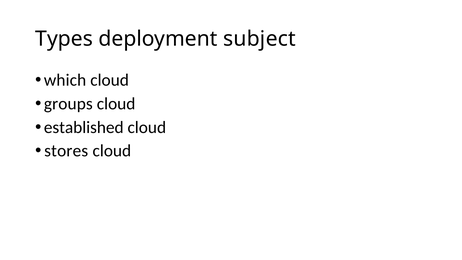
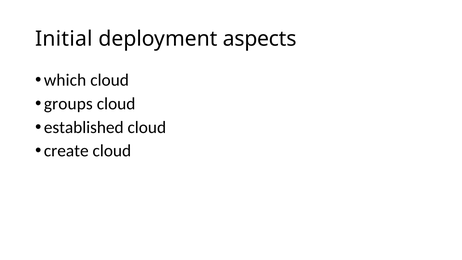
Types: Types -> Initial
subject: subject -> aspects
stores: stores -> create
